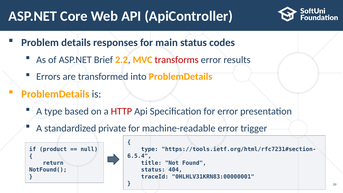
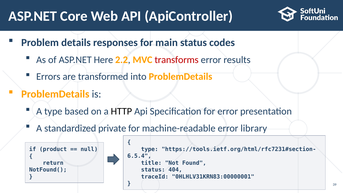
Brief: Brief -> Here
HTTP colour: red -> black
trigger: trigger -> library
